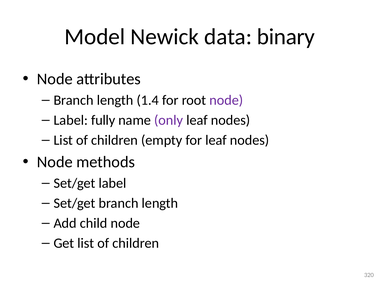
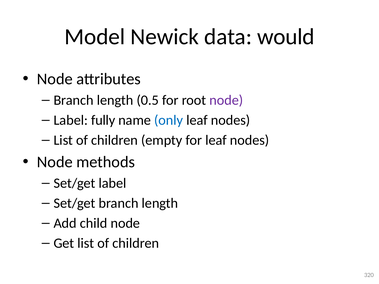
binary: binary -> would
1.4: 1.4 -> 0.5
only colour: purple -> blue
